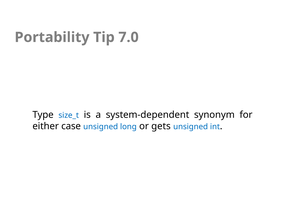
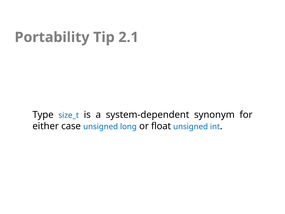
7.0: 7.0 -> 2.1
gets: gets -> float
